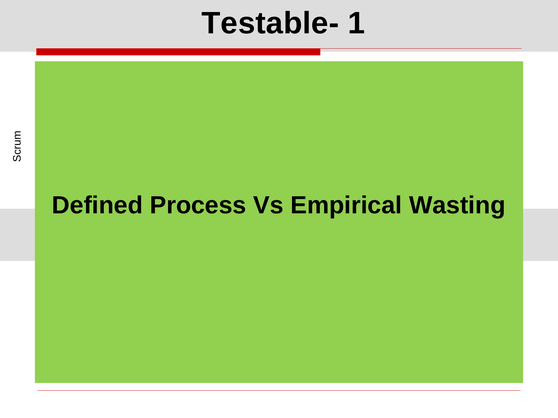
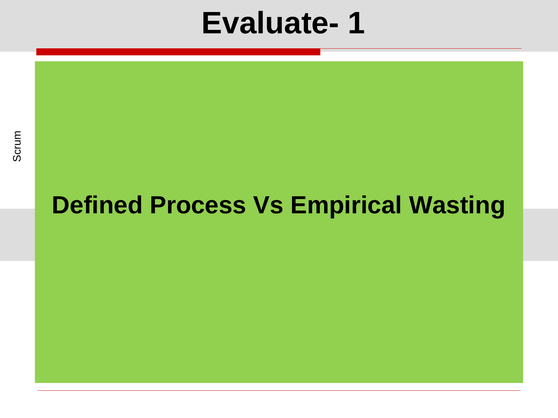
Testable-: Testable- -> Evaluate-
